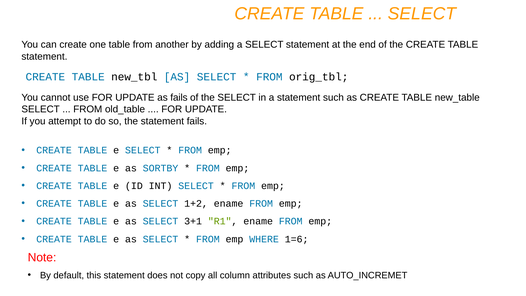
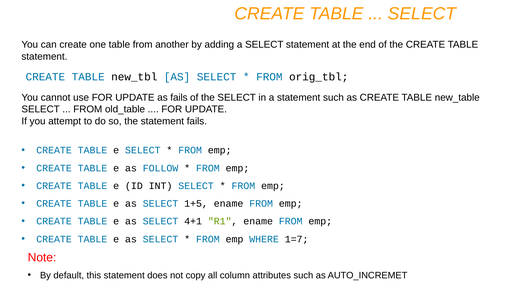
SORTBY: SORTBY -> FOLLOW
1+2: 1+2 -> 1+5
3+1: 3+1 -> 4+1
1=6: 1=6 -> 1=7
